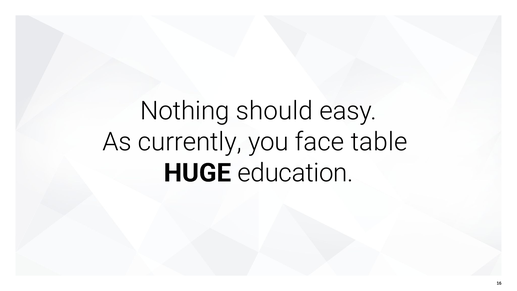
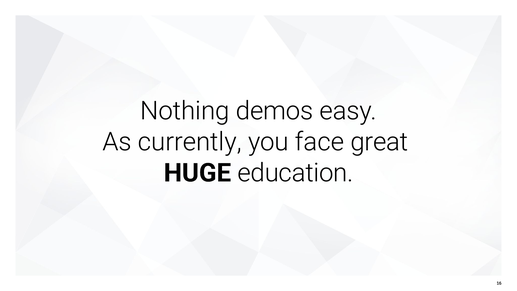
should: should -> demos
table: table -> great
